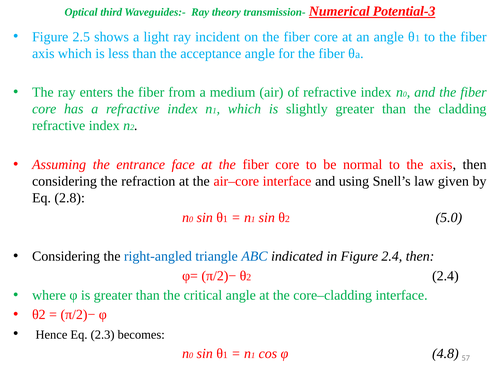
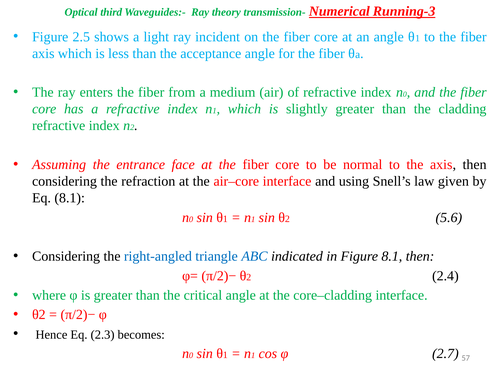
Potential-3: Potential-3 -> Running-3
Eq 2.8: 2.8 -> 8.1
5.0: 5.0 -> 5.6
Figure 2.4: 2.4 -> 8.1
4.8: 4.8 -> 2.7
